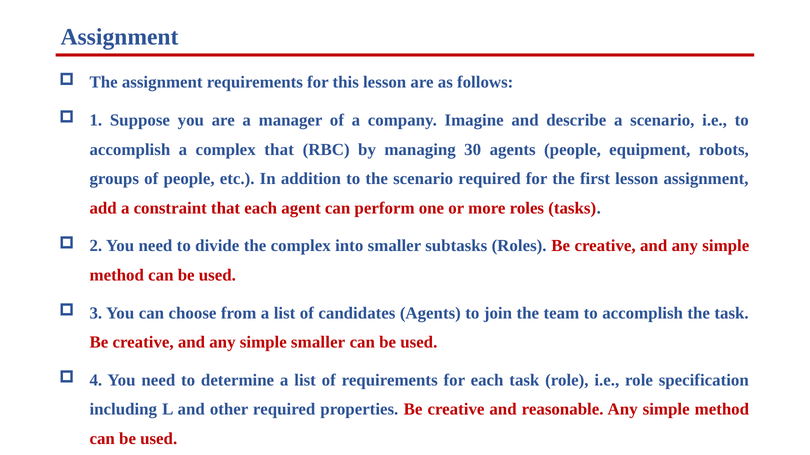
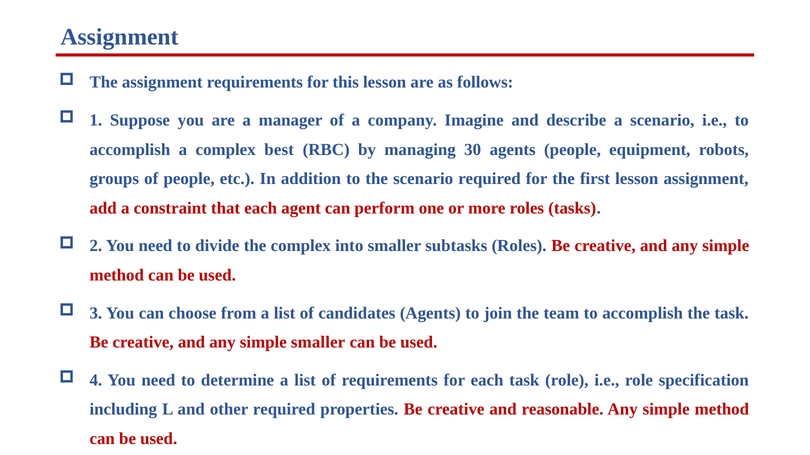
complex that: that -> best
